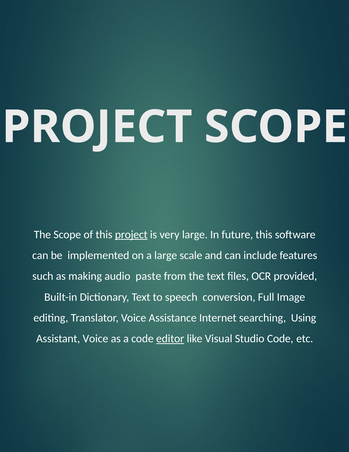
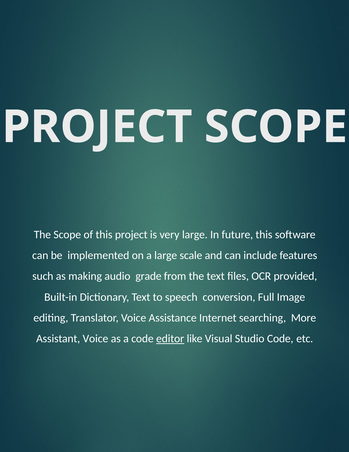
project at (131, 234) underline: present -> none
paste: paste -> grade
Using: Using -> More
